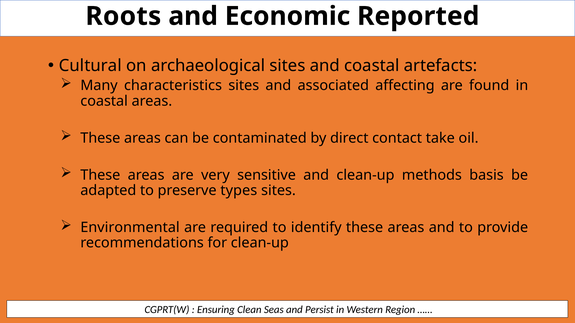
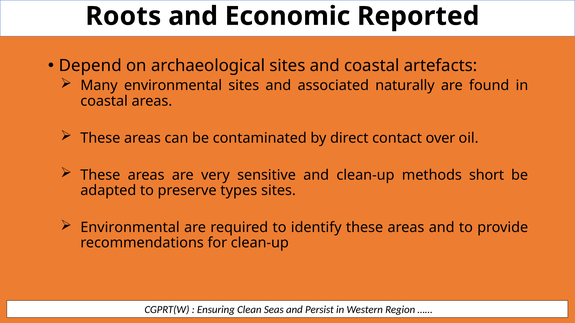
Cultural: Cultural -> Depend
Many characteristics: characteristics -> environmental
affecting: affecting -> naturally
take: take -> over
basis: basis -> short
